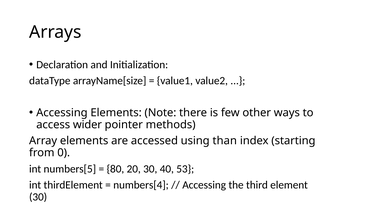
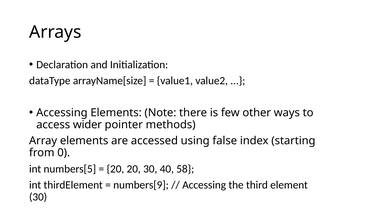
than: than -> false
80 at (115, 169): 80 -> 20
53: 53 -> 58
numbers[4: numbers[4 -> numbers[9
